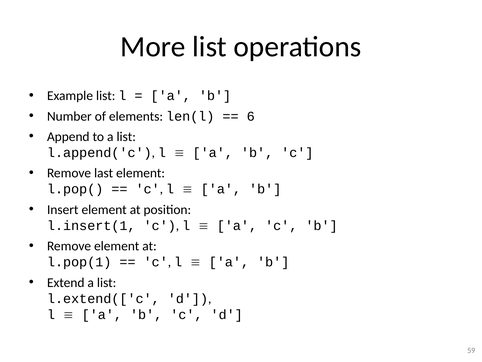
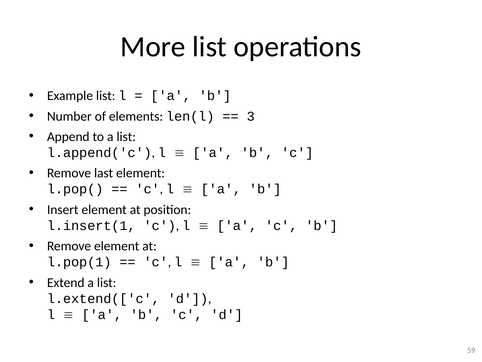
6: 6 -> 3
